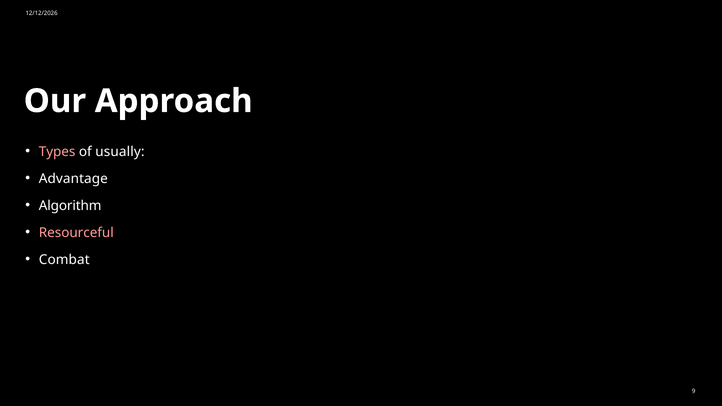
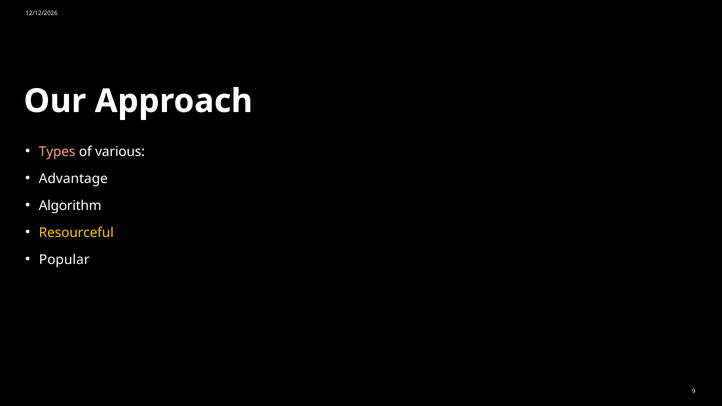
usually: usually -> various
Resourceful colour: pink -> yellow
Combat: Combat -> Popular
